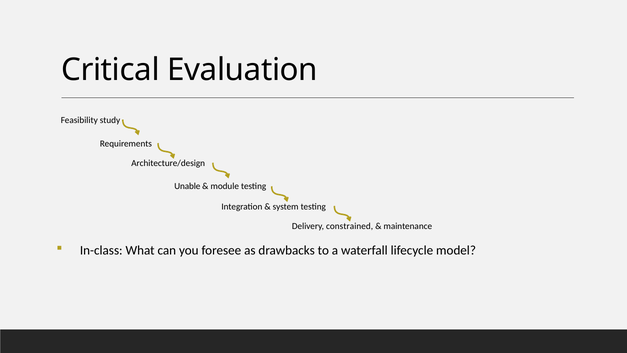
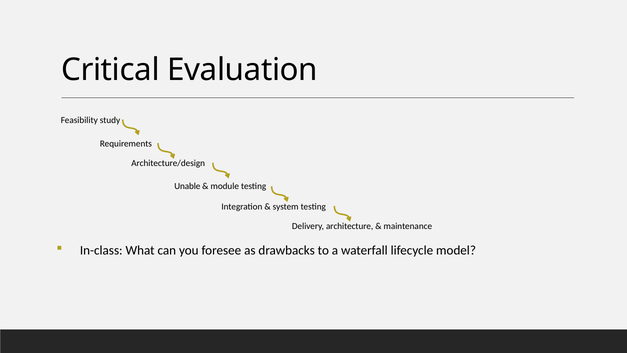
constrained: constrained -> architecture
